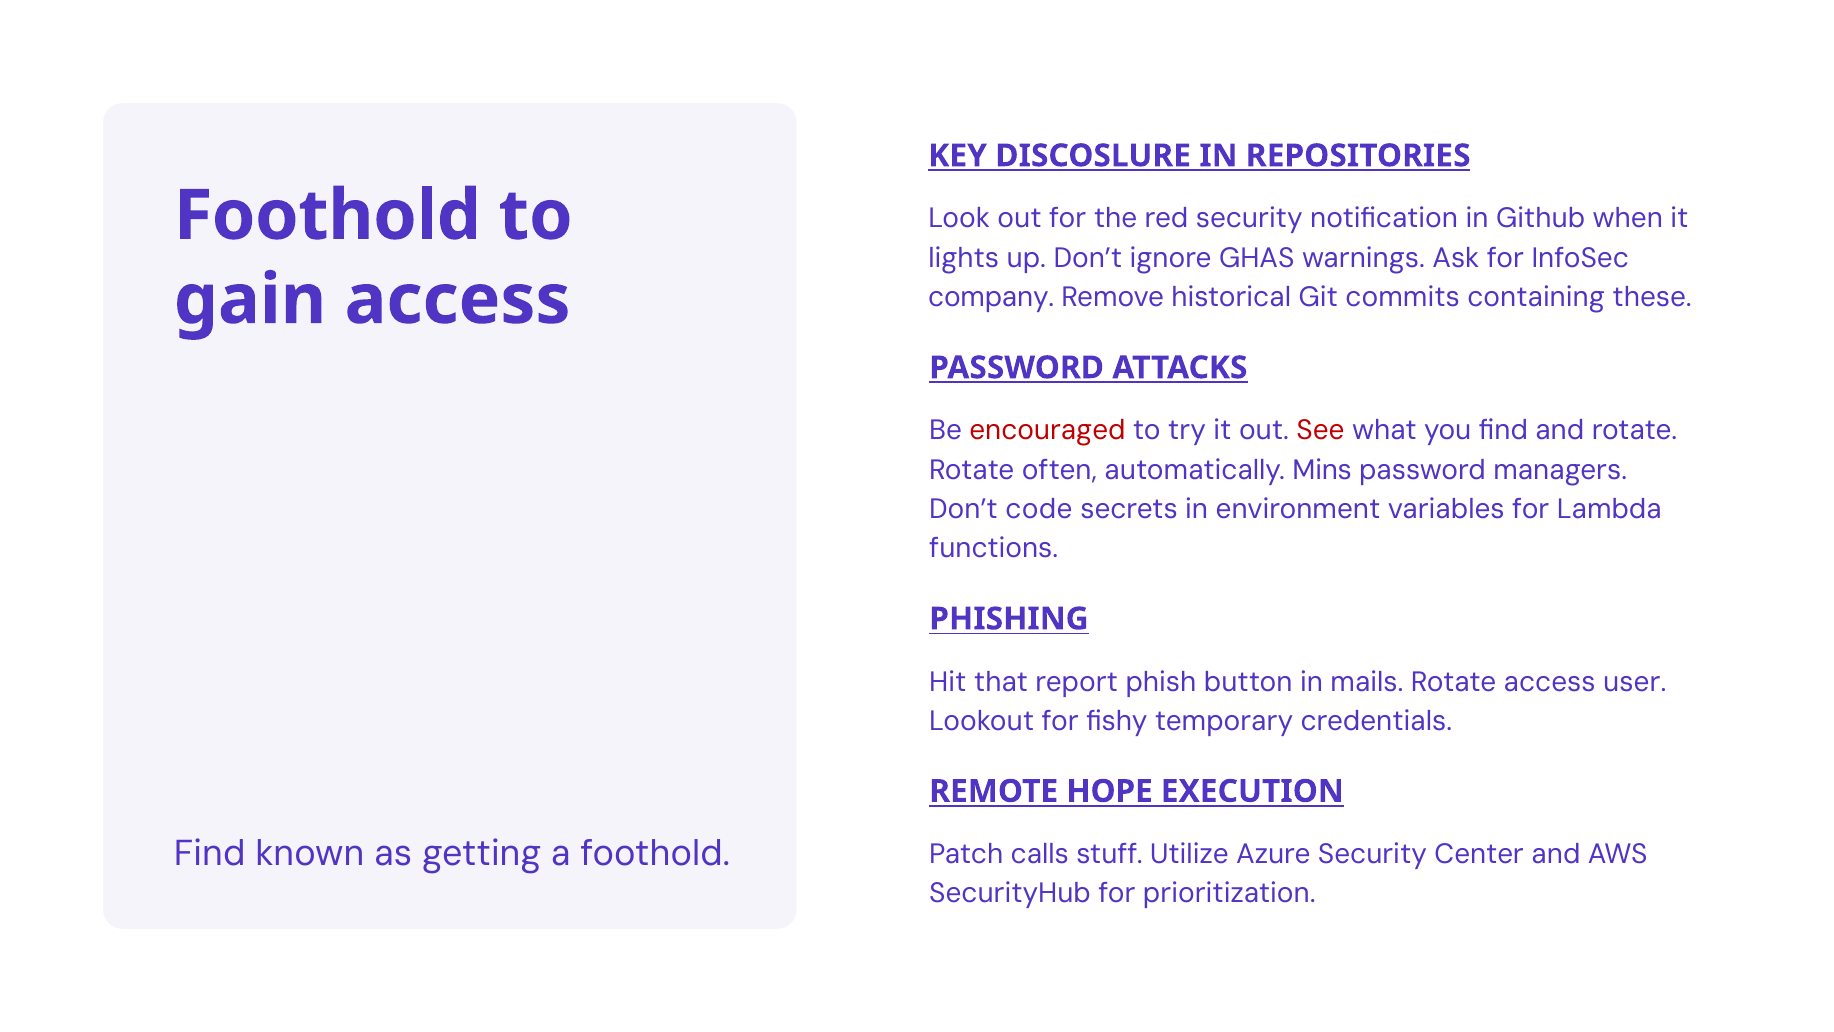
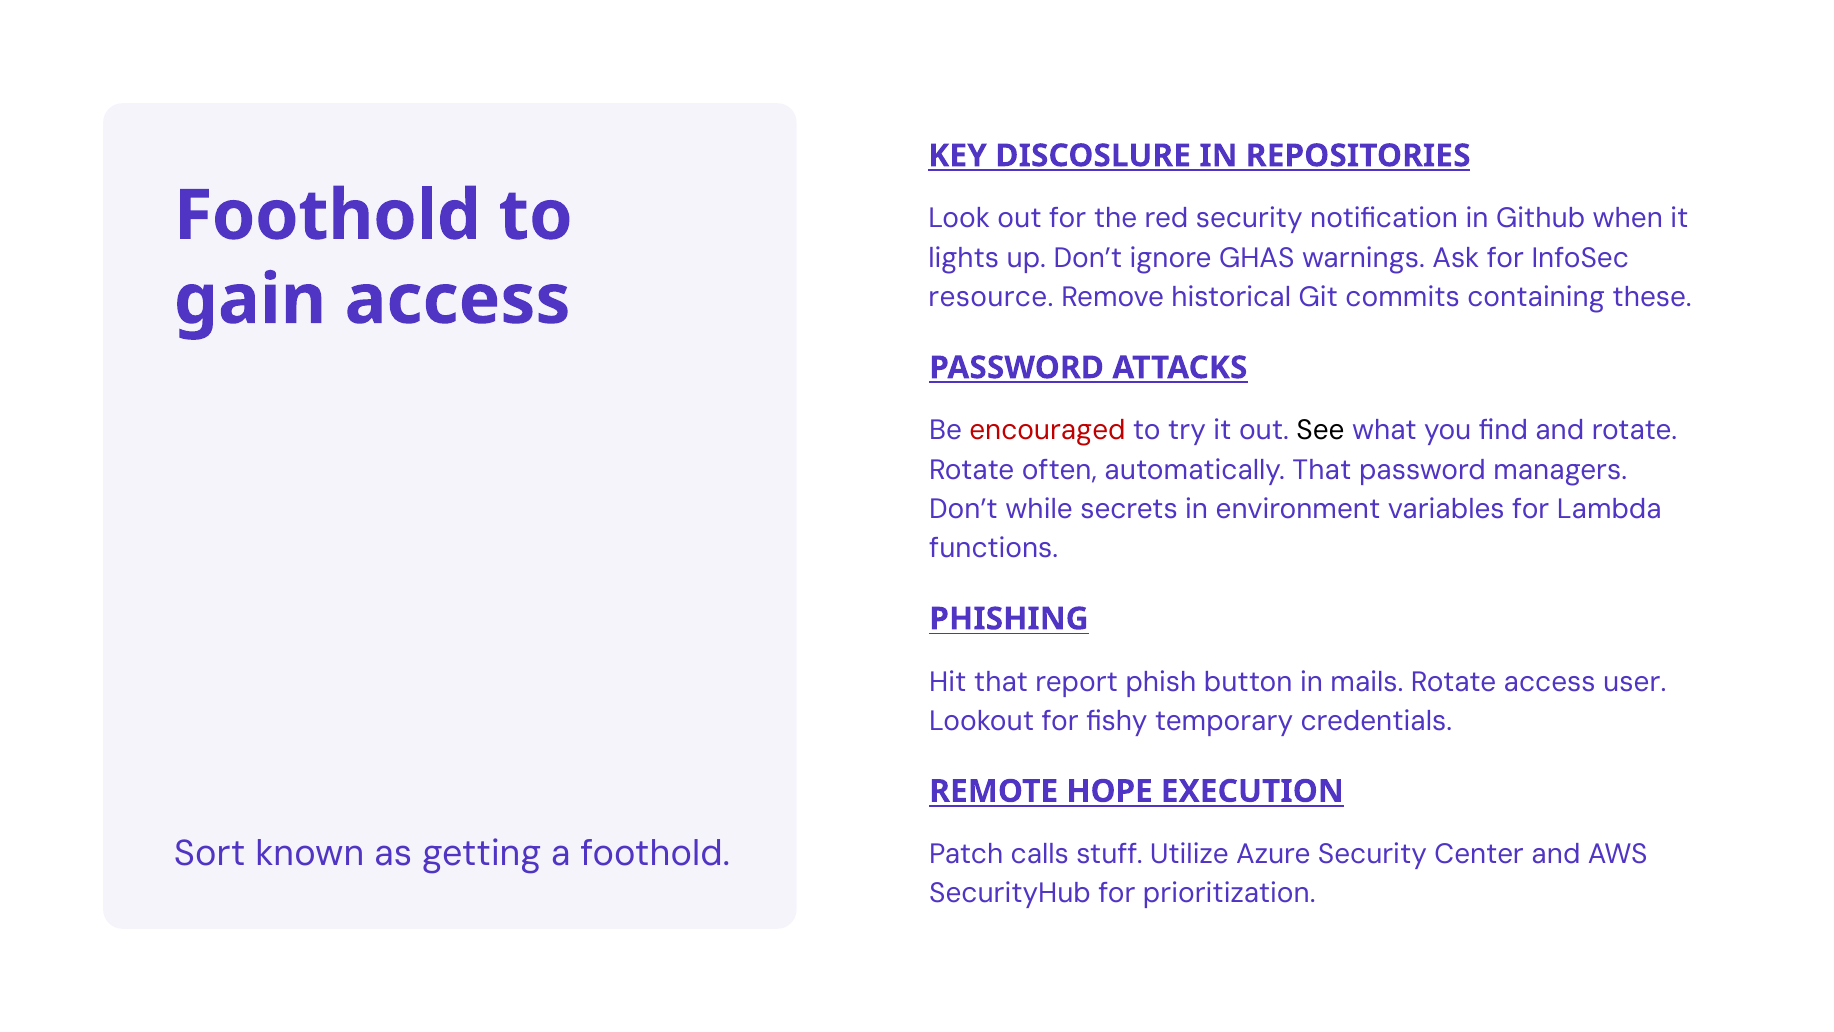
company: company -> resource
See colour: red -> black
automatically Mins: Mins -> That
code: code -> while
Find at (210, 854): Find -> Sort
